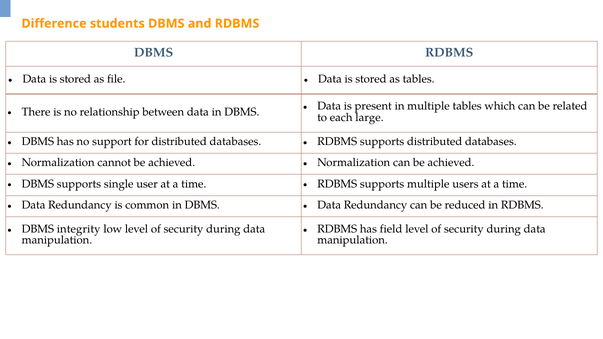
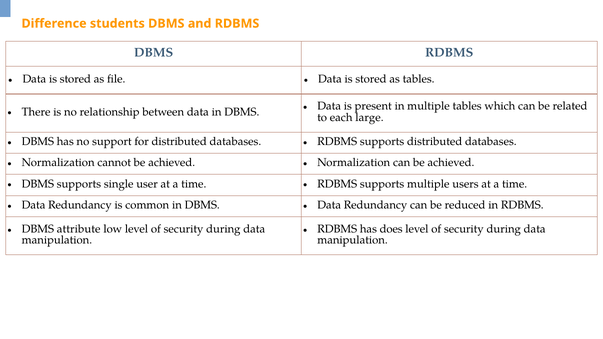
integrity: integrity -> attribute
field: field -> does
